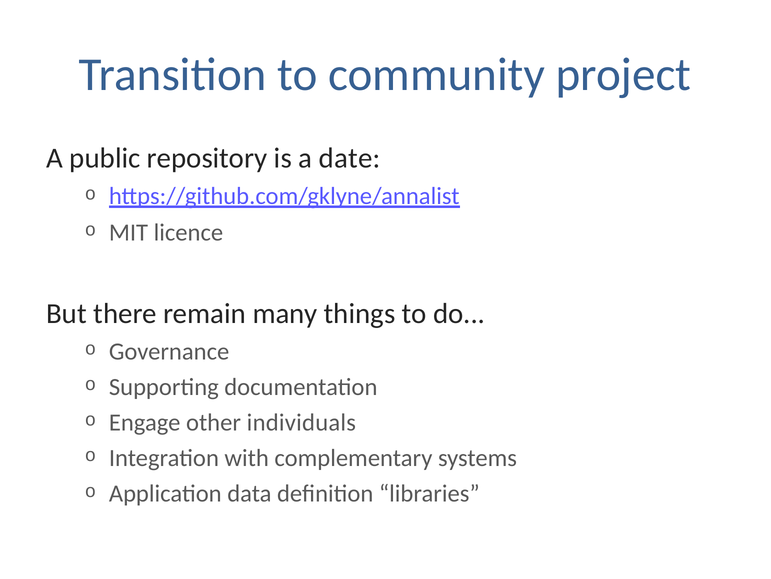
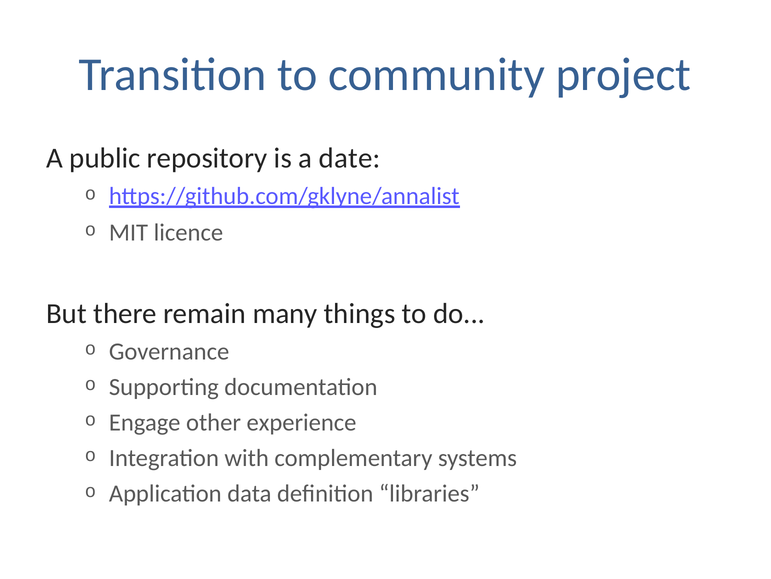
individuals: individuals -> experience
